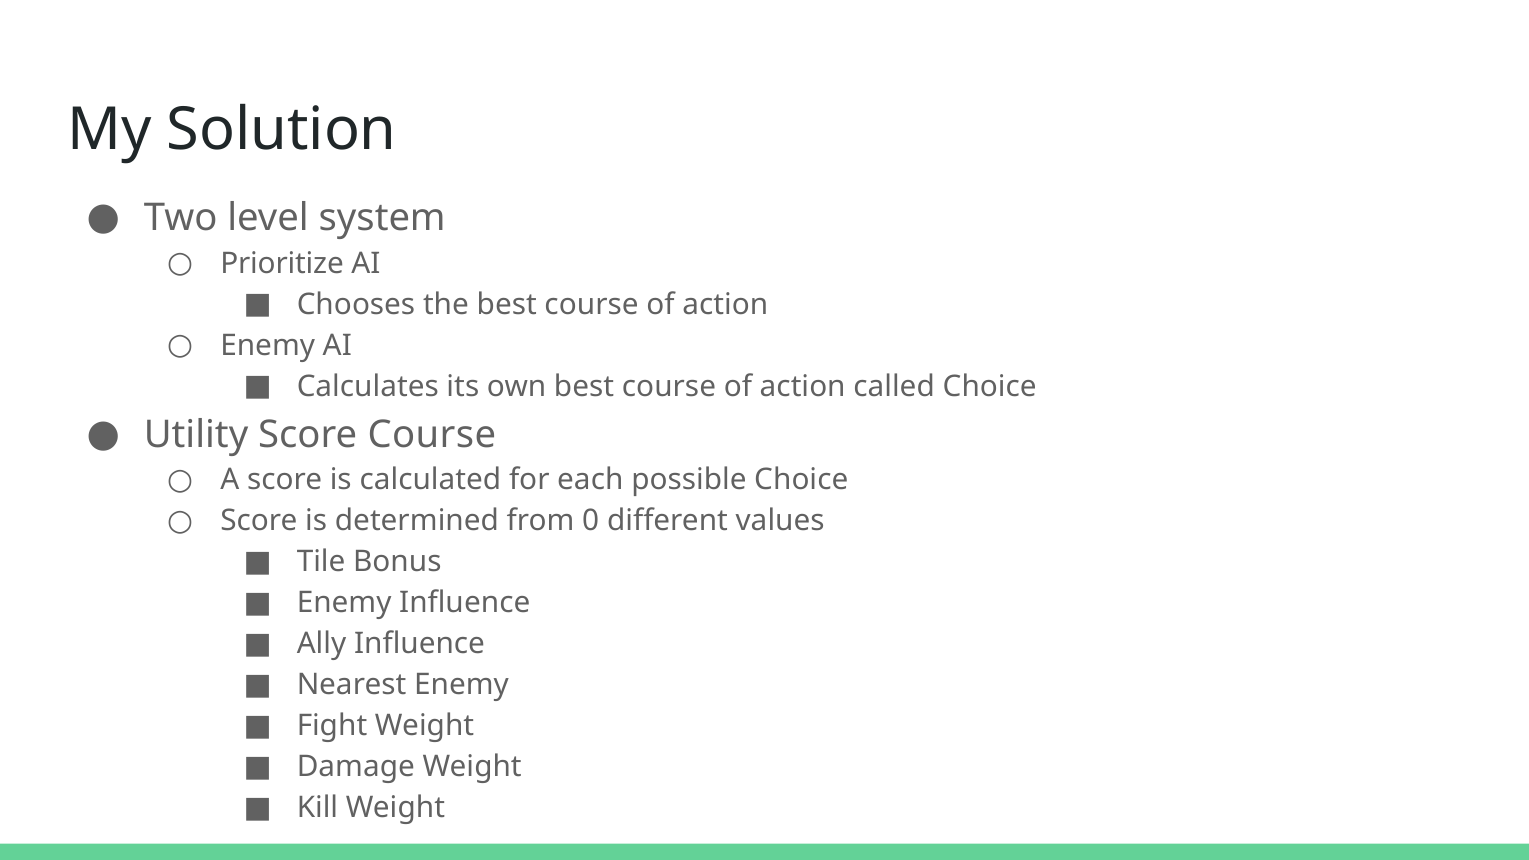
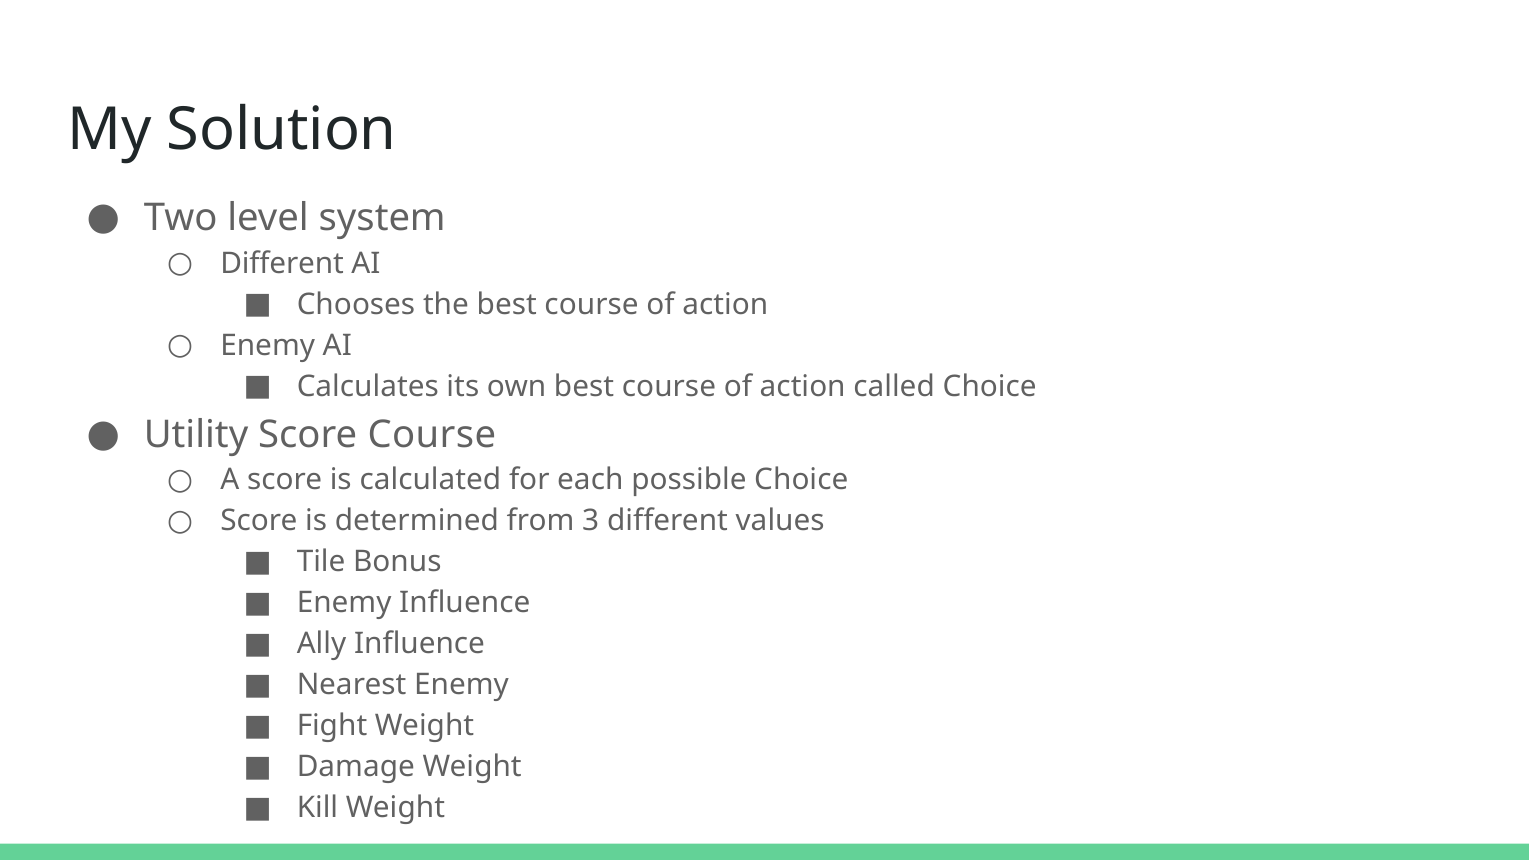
Prioritize at (282, 263): Prioritize -> Different
0: 0 -> 3
